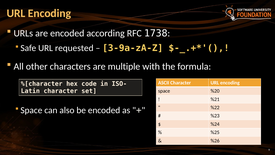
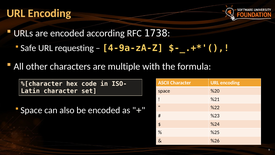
requested: requested -> requesting
3-9a-zA-Z: 3-9a-zA-Z -> 4-9a-zA-Z
